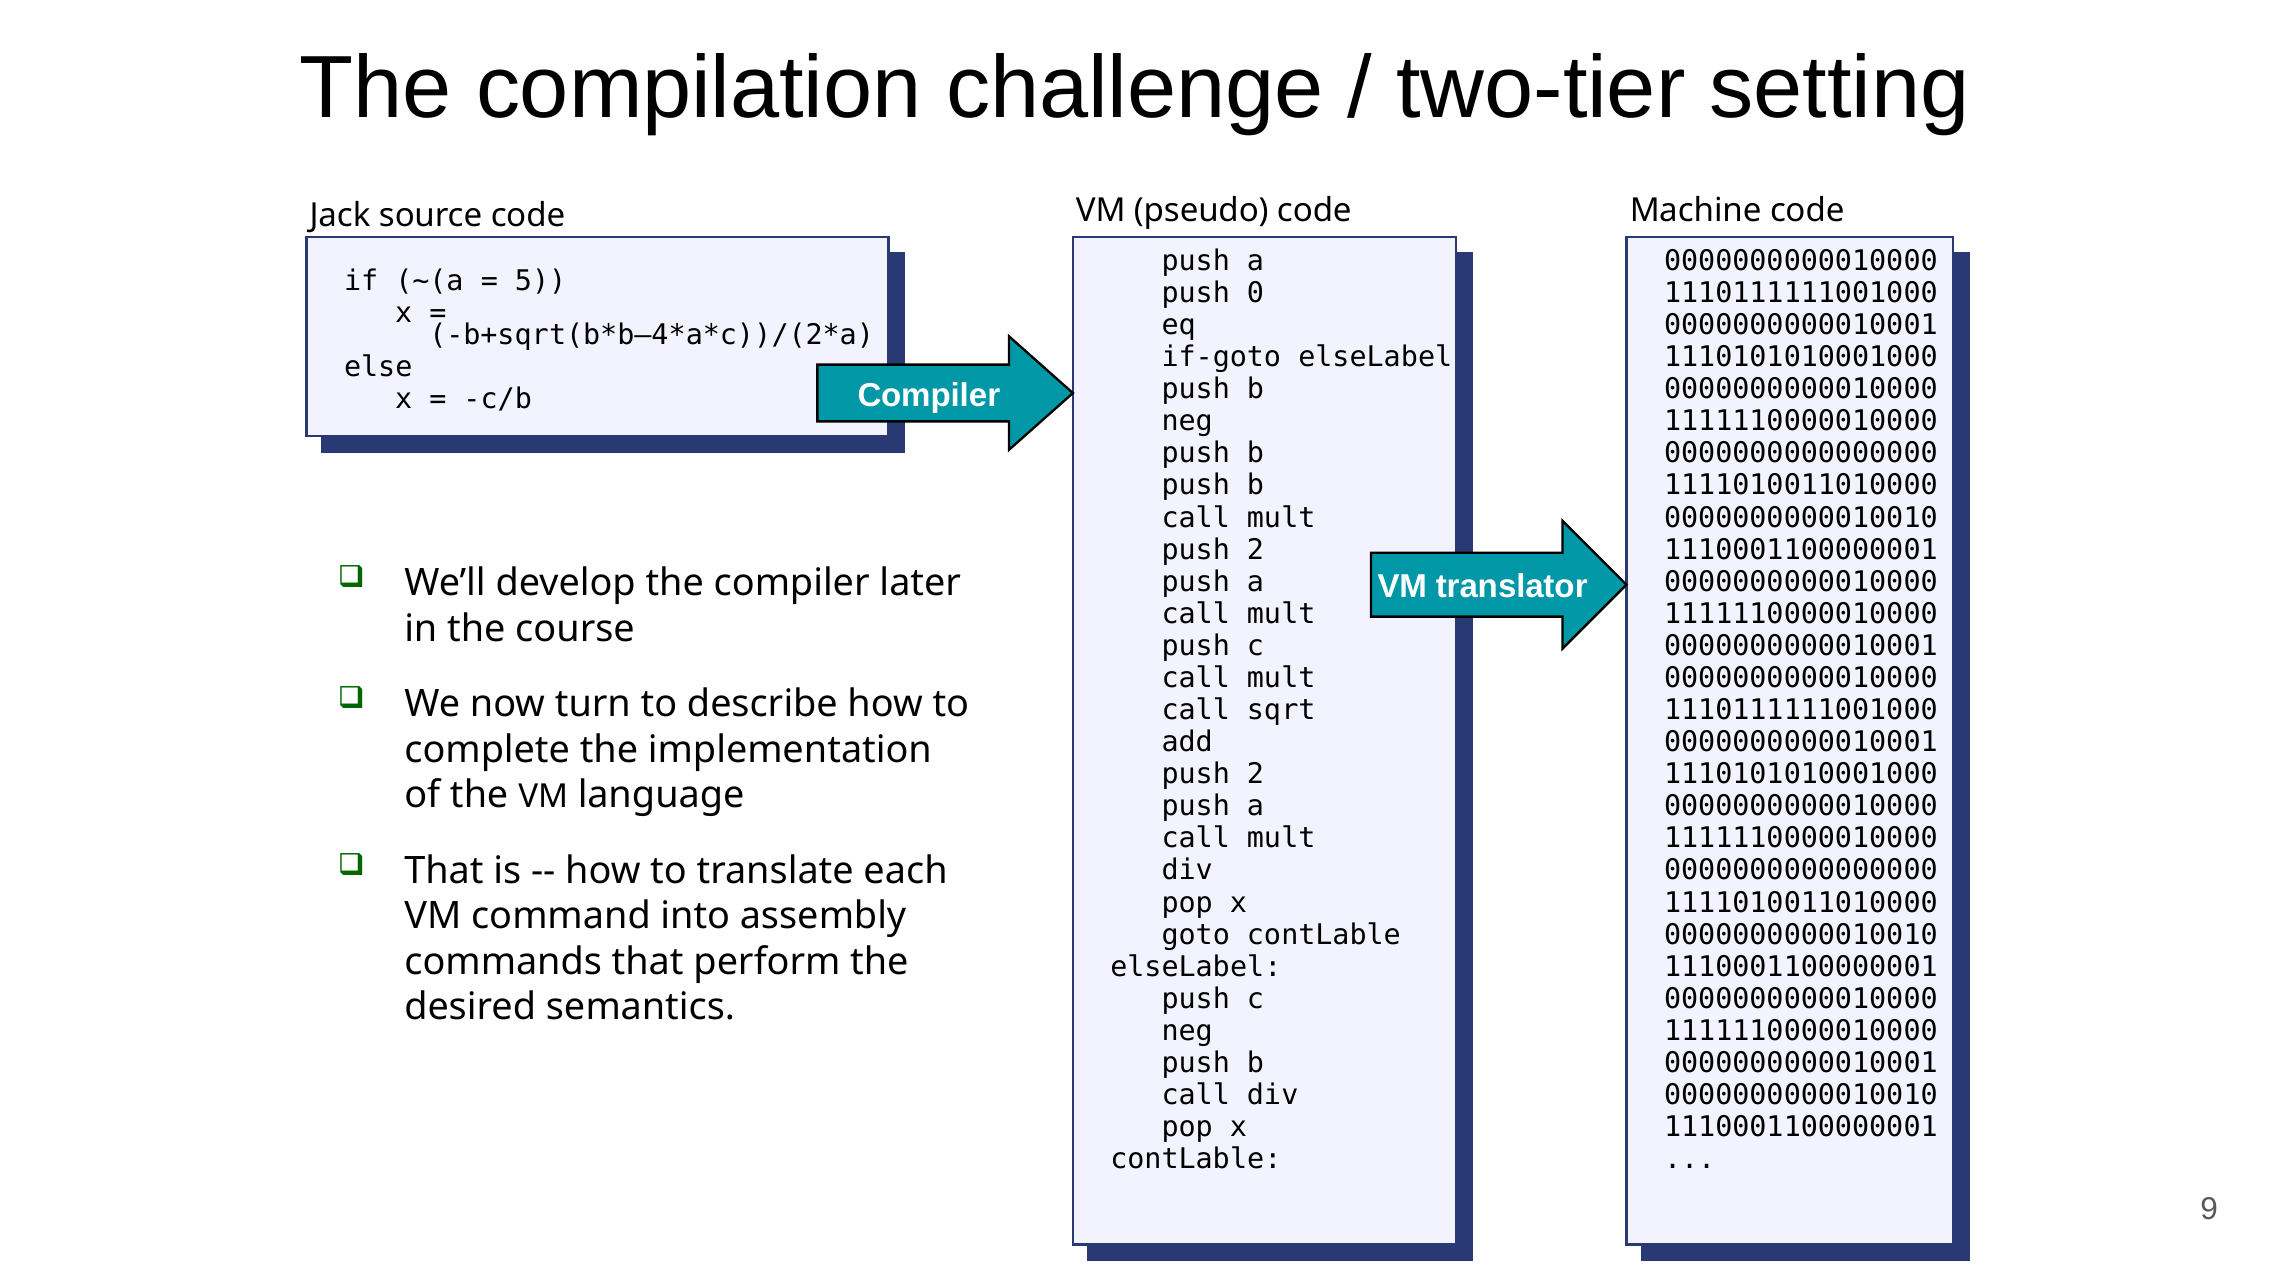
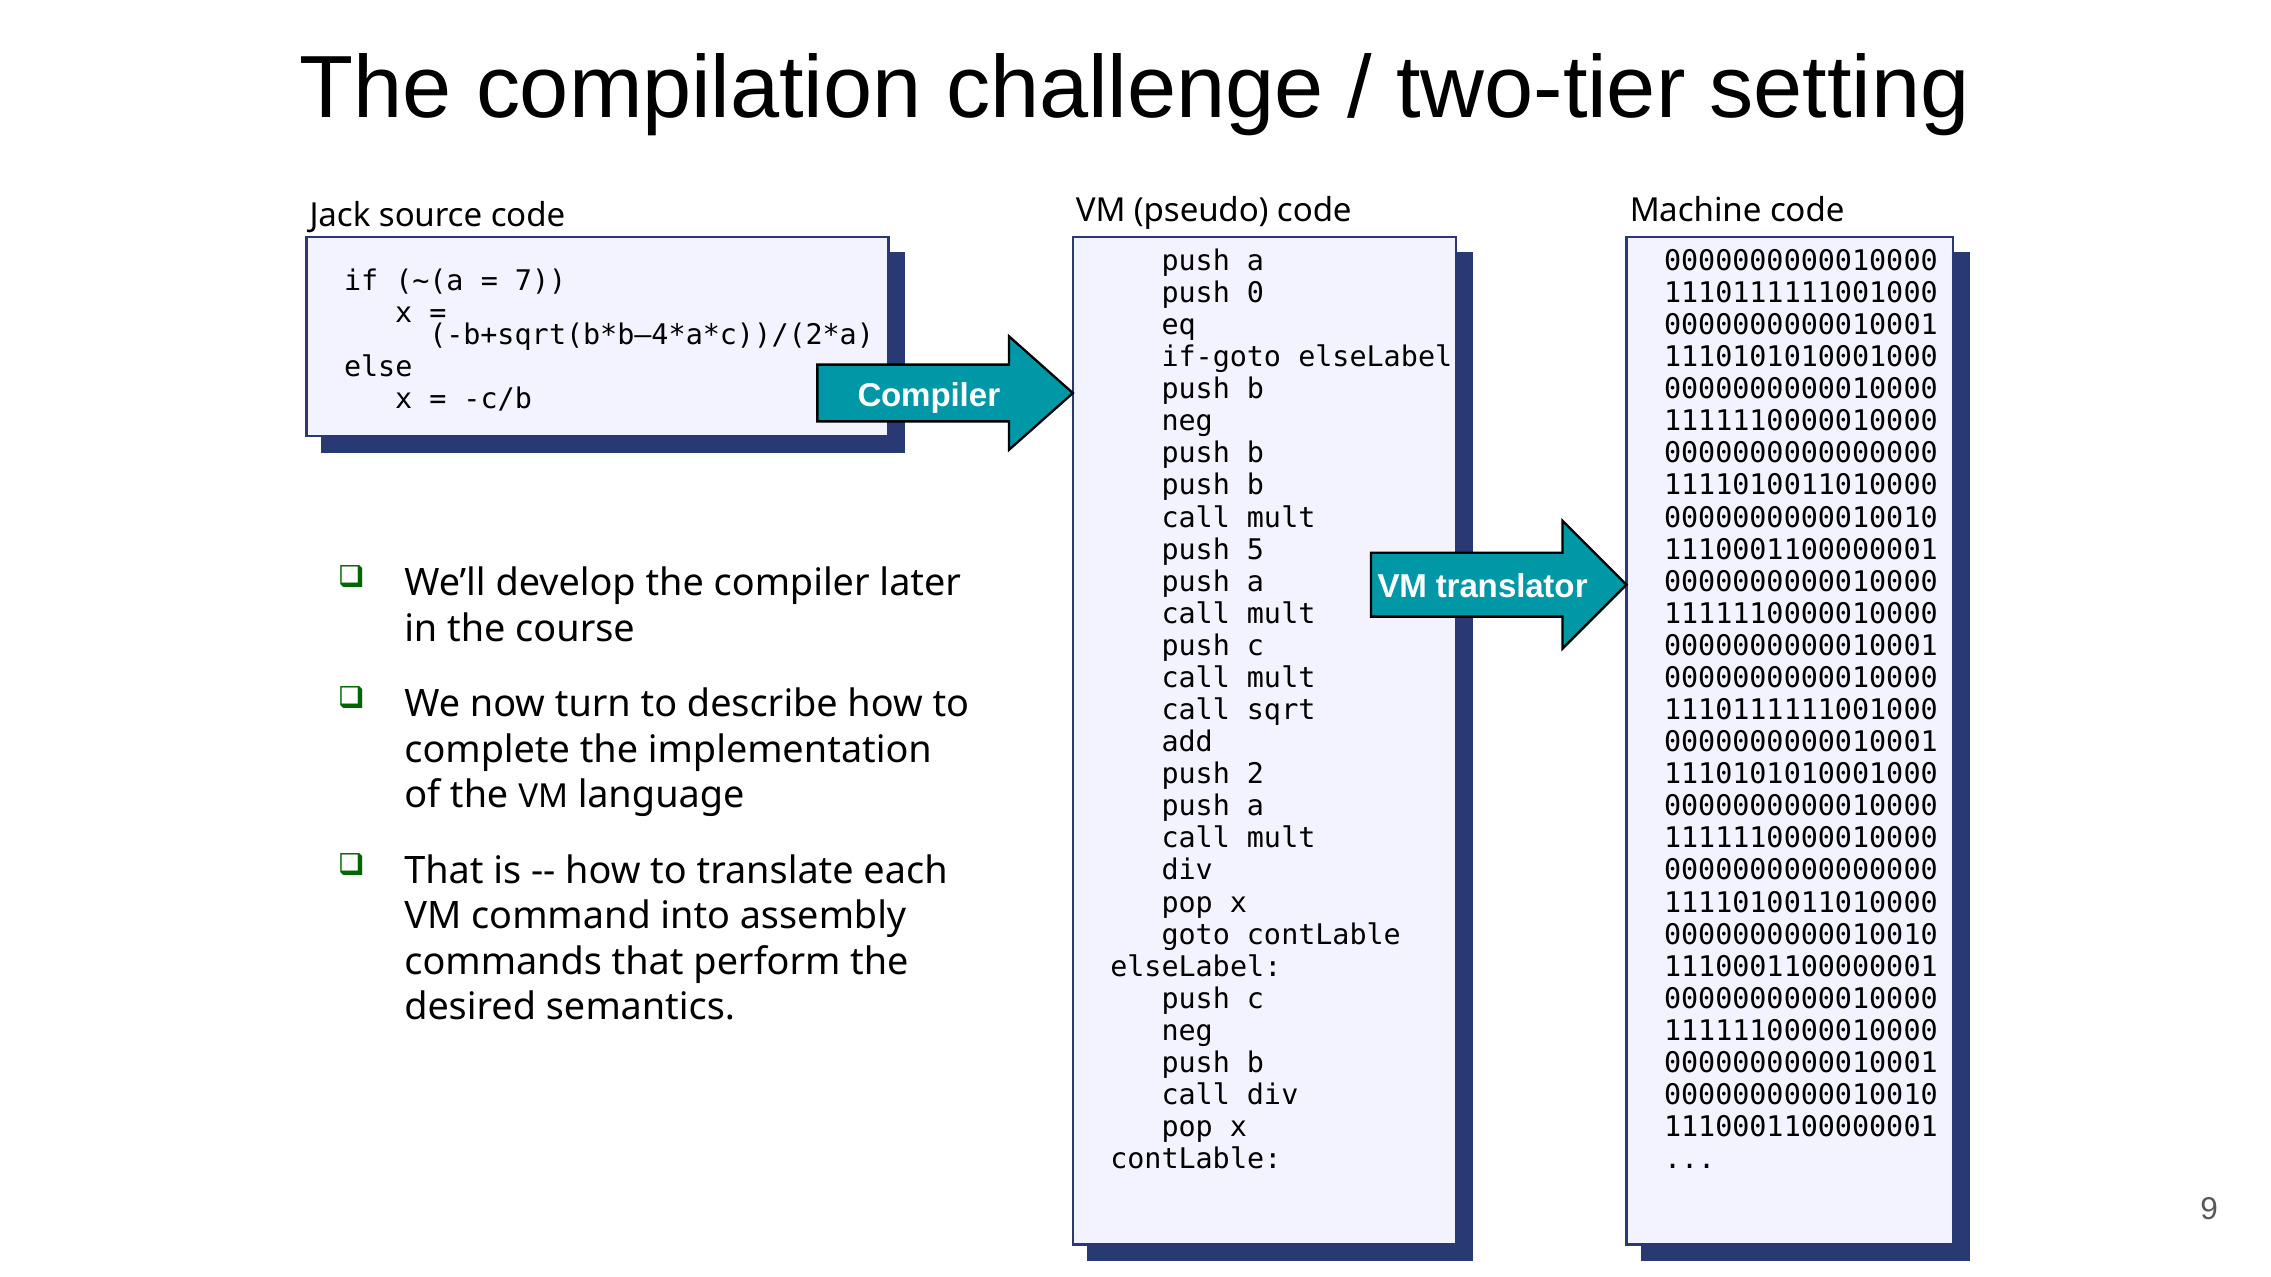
5: 5 -> 7
2 at (1255, 550): 2 -> 5
